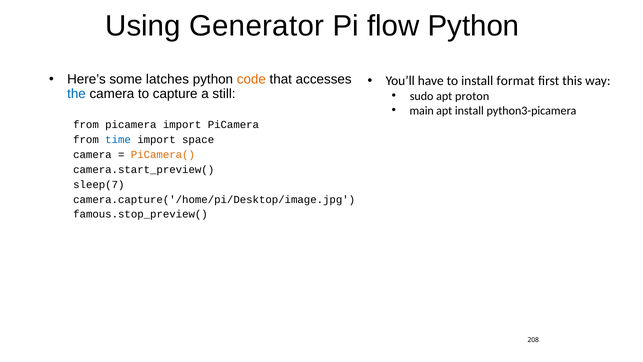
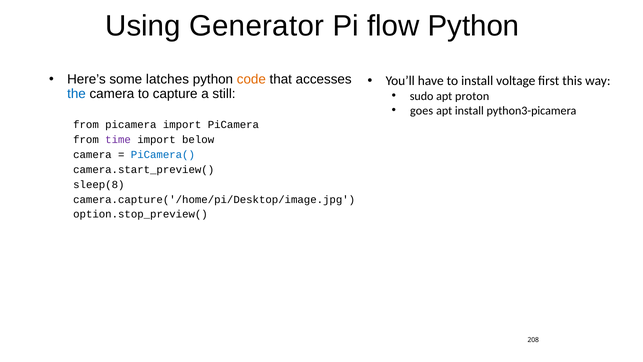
format: format -> voltage
main: main -> goes
time colour: blue -> purple
space: space -> below
PiCamera( colour: orange -> blue
sleep(7: sleep(7 -> sleep(8
famous.stop_preview(: famous.stop_preview( -> option.stop_preview(
